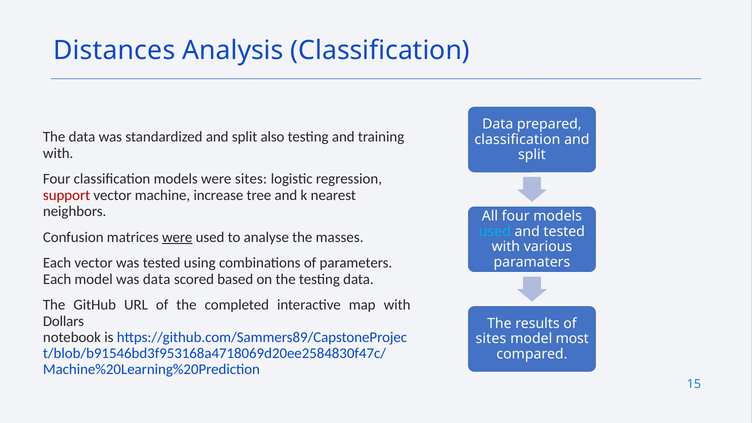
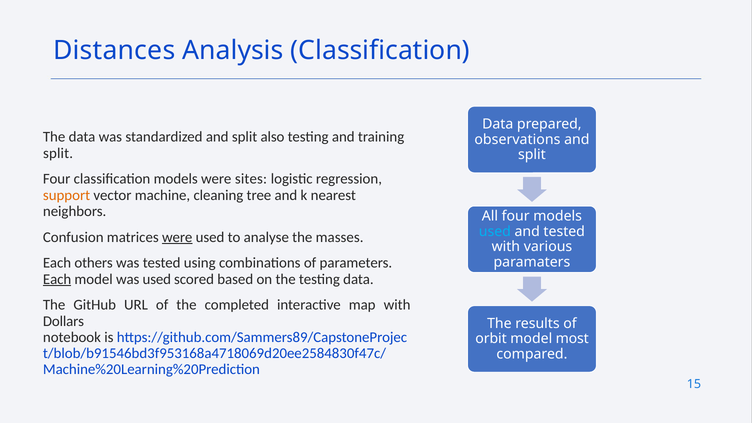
classification at (517, 139): classification -> observations
with at (58, 153): with -> split
support colour: red -> orange
increase: increase -> cleaning
Each vector: vector -> others
Each at (57, 279) underline: none -> present
was data: data -> used
sites at (491, 339): sites -> orbit
